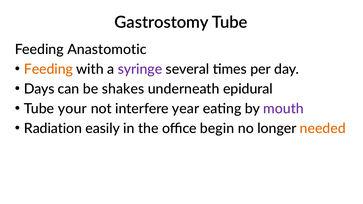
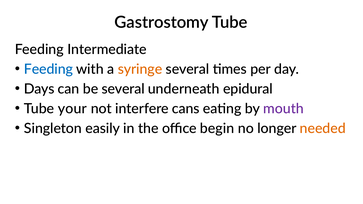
Anastomotic: Anastomotic -> Intermediate
Feeding at (48, 69) colour: orange -> blue
syringe colour: purple -> orange
be shakes: shakes -> several
year: year -> cans
Radiation: Radiation -> Singleton
